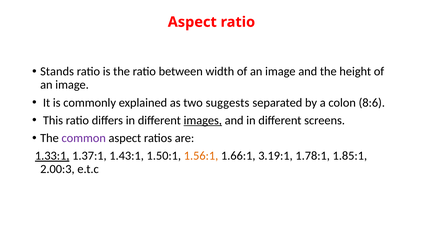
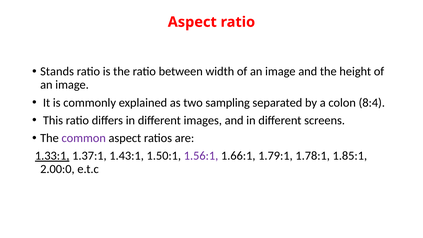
suggests: suggests -> sampling
8:6: 8:6 -> 8:4
images underline: present -> none
1.56:1 colour: orange -> purple
3.19:1: 3.19:1 -> 1.79:1
2.00:3: 2.00:3 -> 2.00:0
